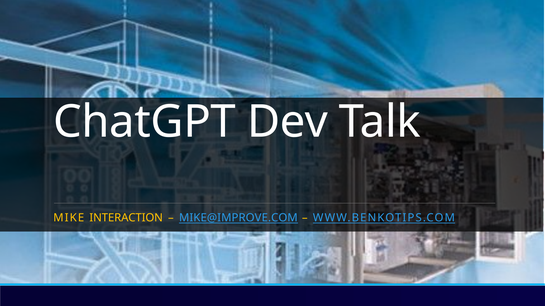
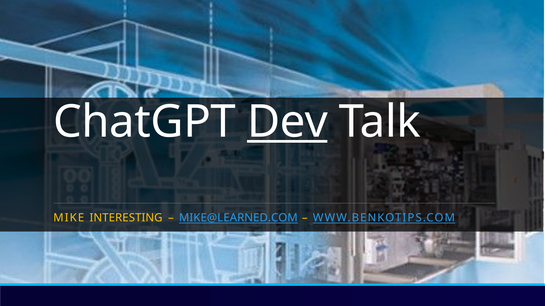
Dev underline: none -> present
INTERACTION: INTERACTION -> INTERESTING
MIKE@IMPROVE.COM: MIKE@IMPROVE.COM -> MIKE@LEARNED.COM
